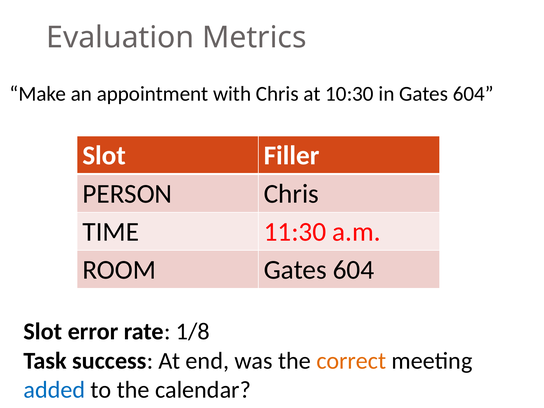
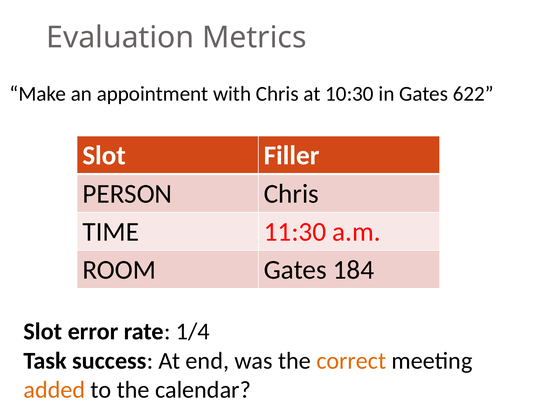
in Gates 604: 604 -> 622
ROOM Gates 604: 604 -> 184
1/8: 1/8 -> 1/4
added colour: blue -> orange
